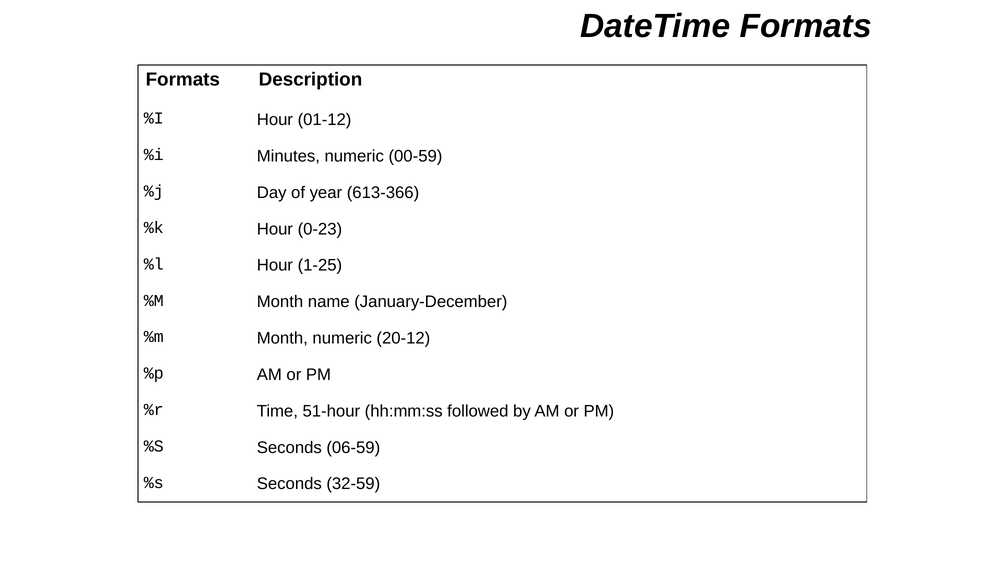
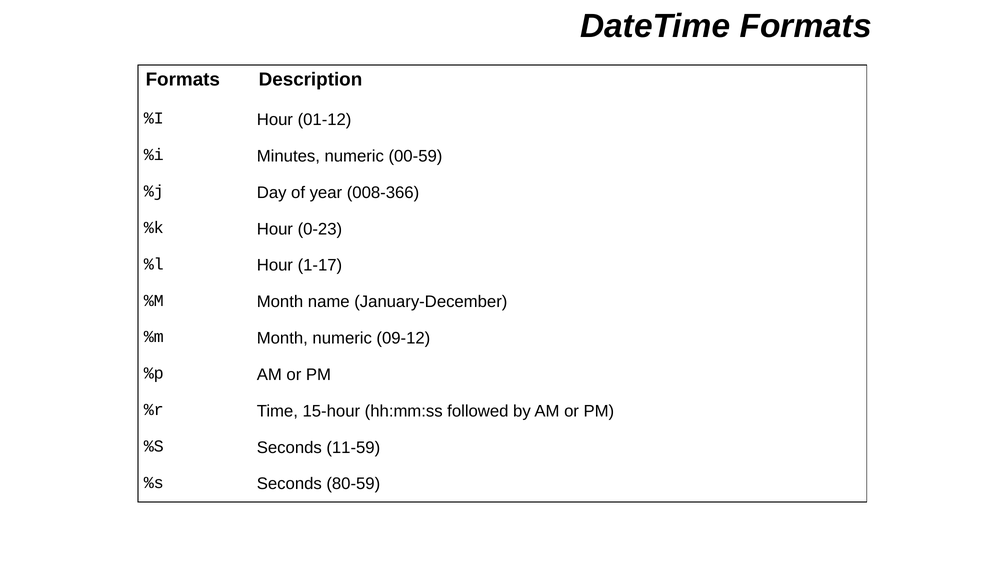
613-366: 613-366 -> 008-366
1-25: 1-25 -> 1-17
20-12: 20-12 -> 09-12
51-hour: 51-hour -> 15-hour
06-59: 06-59 -> 11-59
32-59: 32-59 -> 80-59
